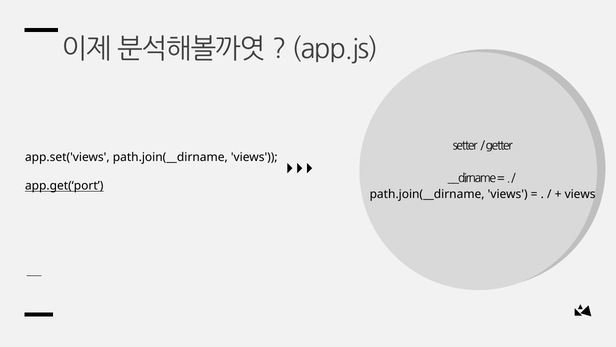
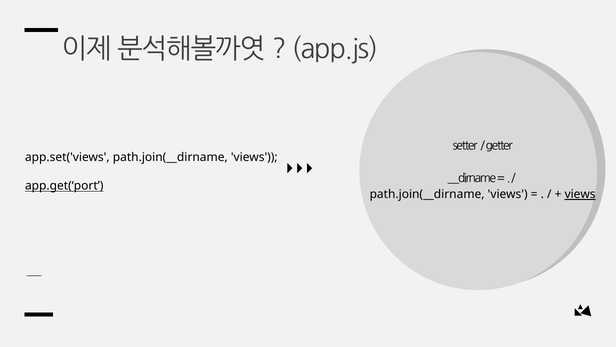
views at (580, 194) underline: none -> present
